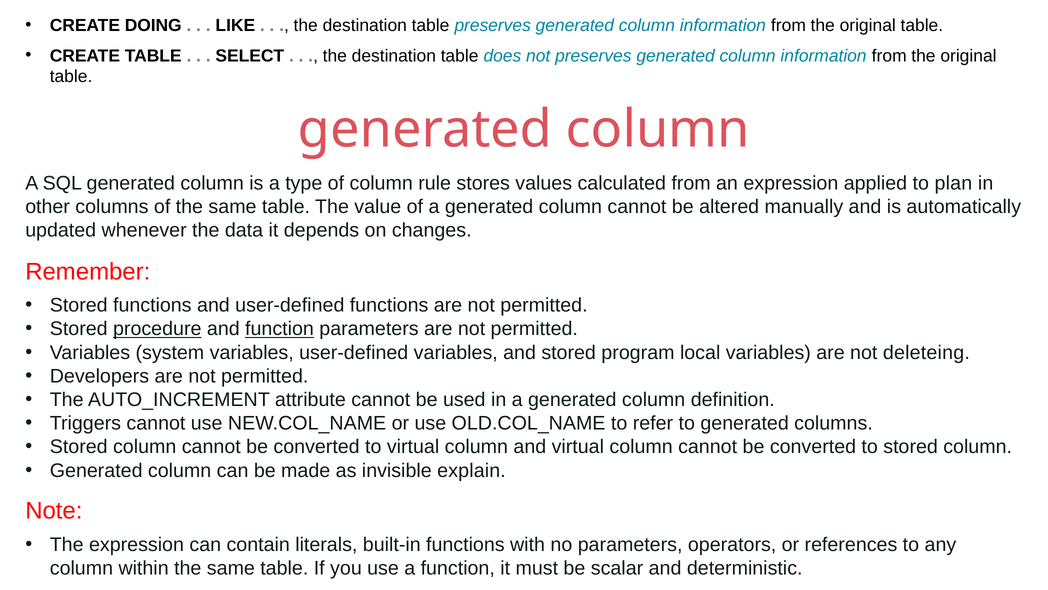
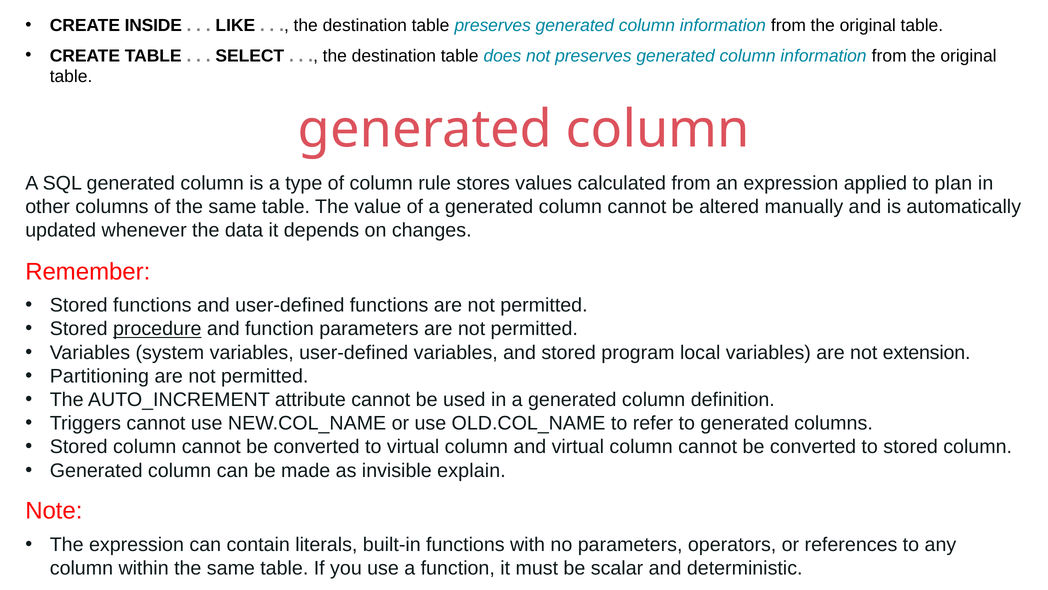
DOING: DOING -> INSIDE
function at (279, 329) underline: present -> none
deleteing: deleteing -> extension
Developers: Developers -> Partitioning
